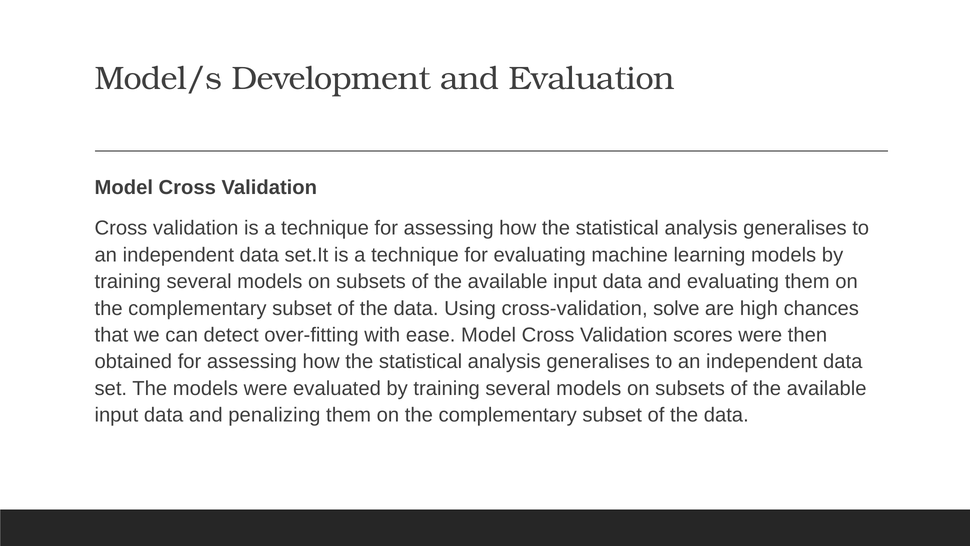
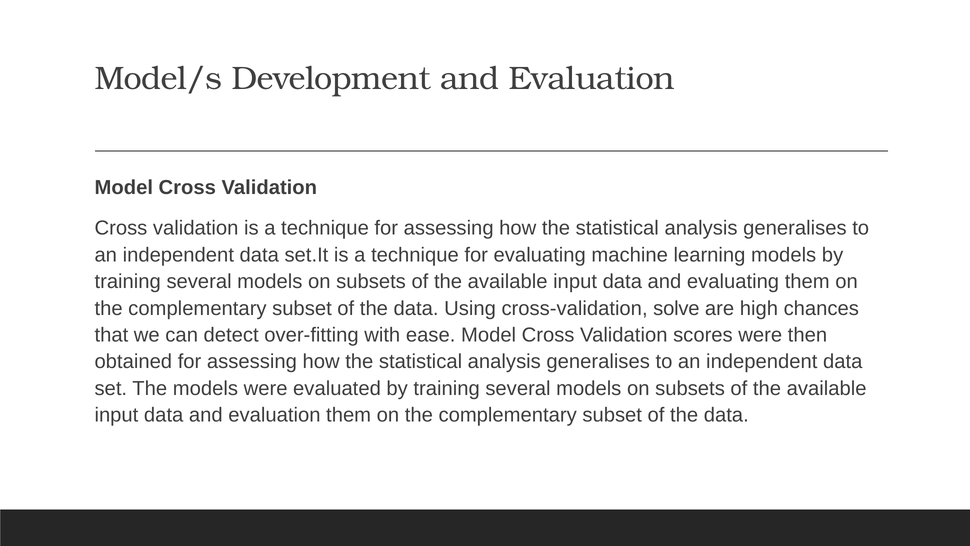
data and penalizing: penalizing -> evaluation
